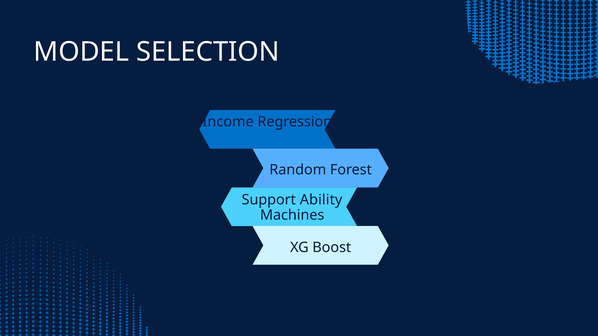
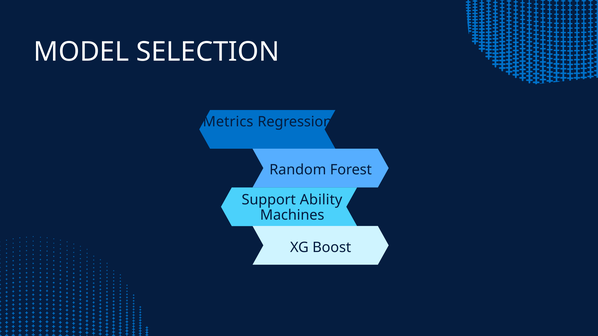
Income: Income -> Metrics
